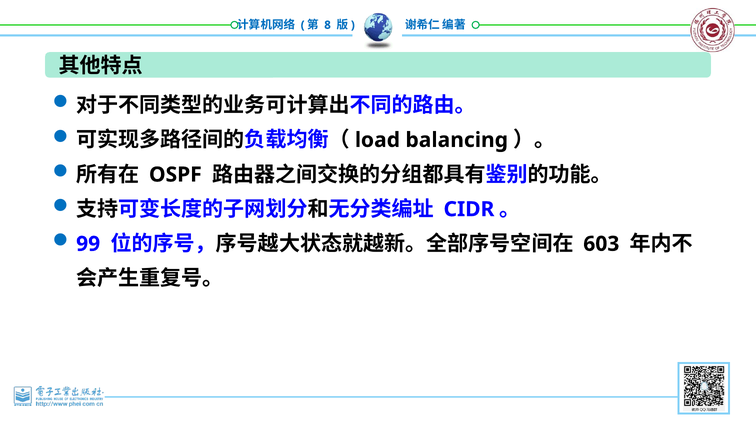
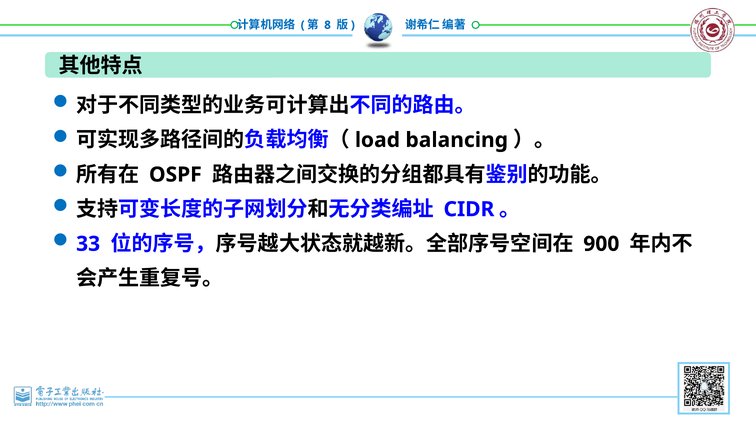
99: 99 -> 33
603: 603 -> 900
